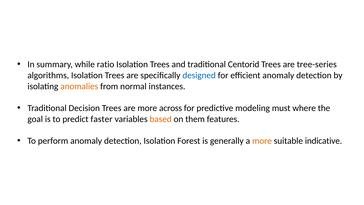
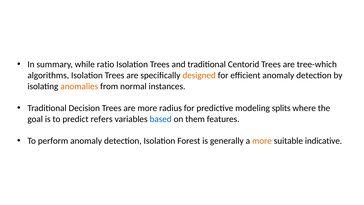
tree-series: tree-series -> tree-which
designed colour: blue -> orange
across: across -> radius
must: must -> splits
faster: faster -> refers
based colour: orange -> blue
